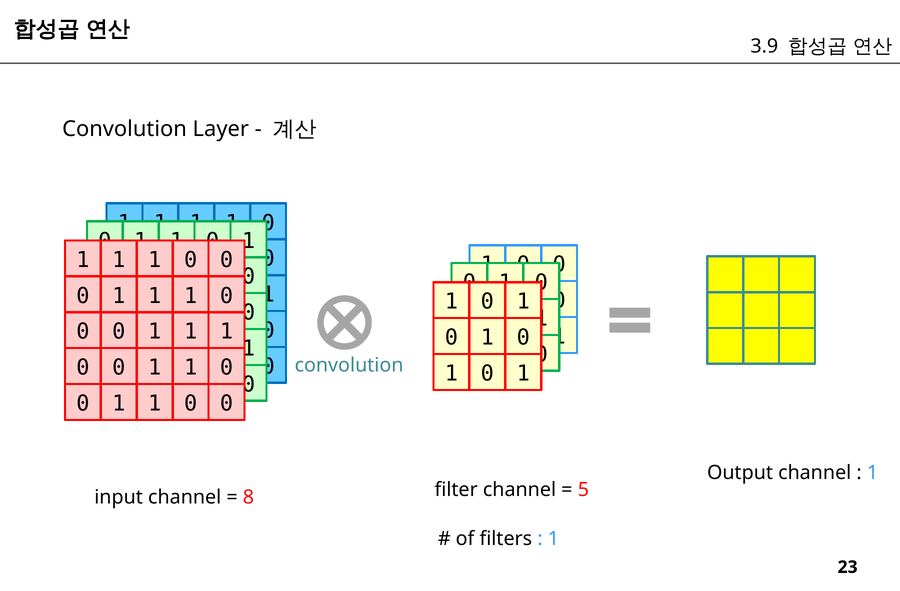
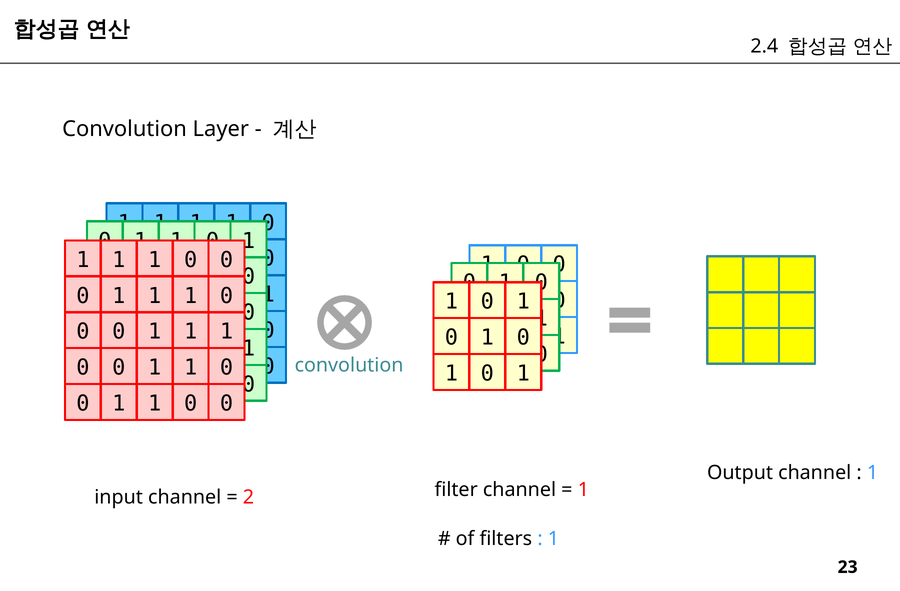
3.9: 3.9 -> 2.4
5 at (583, 490): 5 -> 1
8: 8 -> 2
